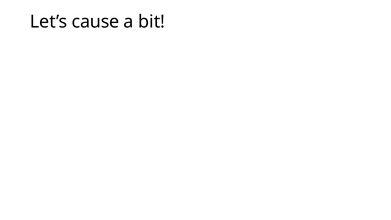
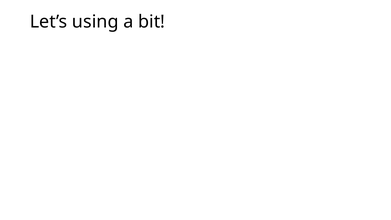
Let’s cause: cause -> using
